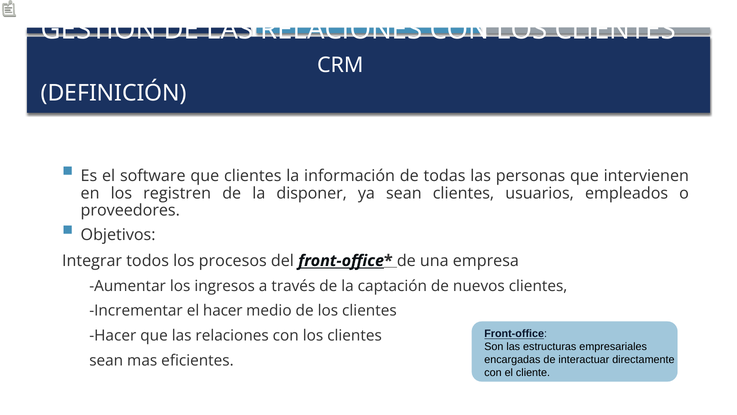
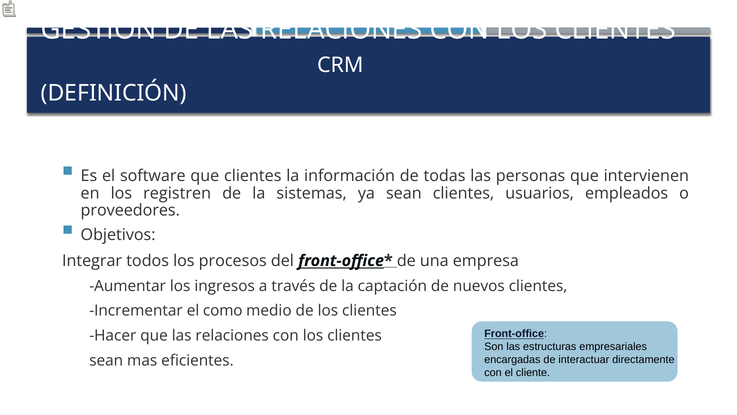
disponer: disponer -> sistemas
el hacer: hacer -> como
